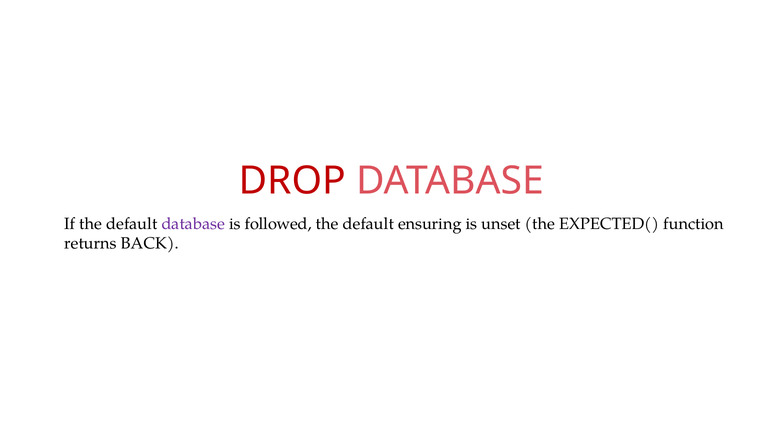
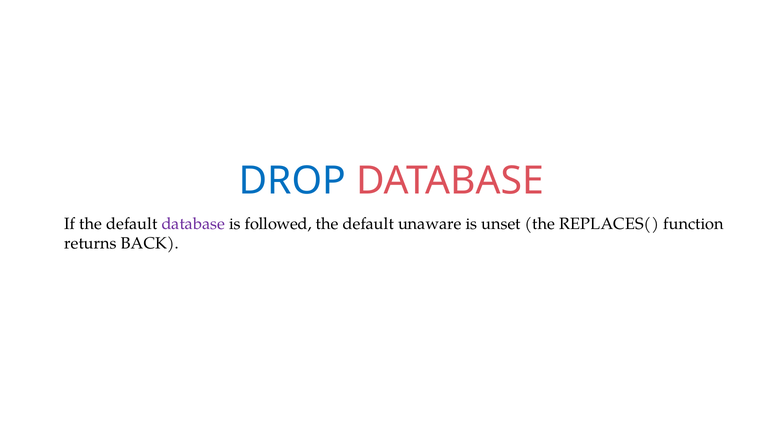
DROP colour: red -> blue
ensuring: ensuring -> unaware
EXPECTED(: EXPECTED( -> REPLACES(
